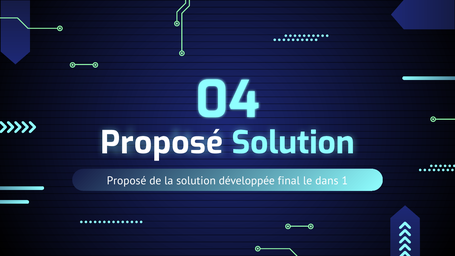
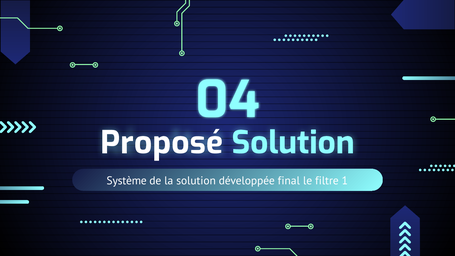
Proposé at (127, 181): Proposé -> Système
dans: dans -> filtre
